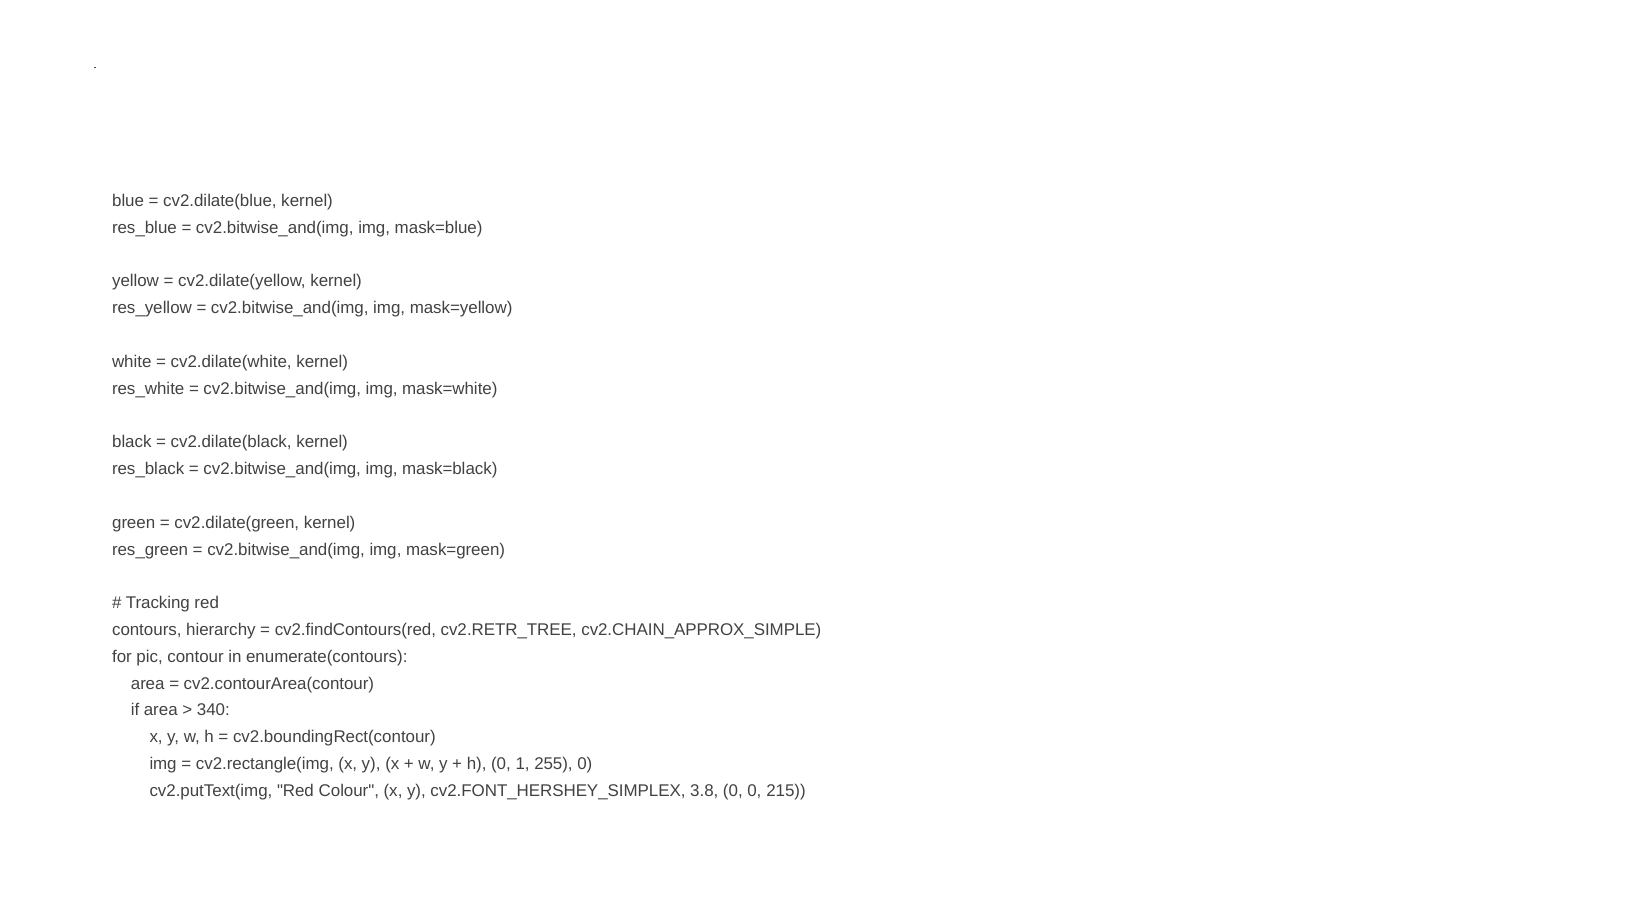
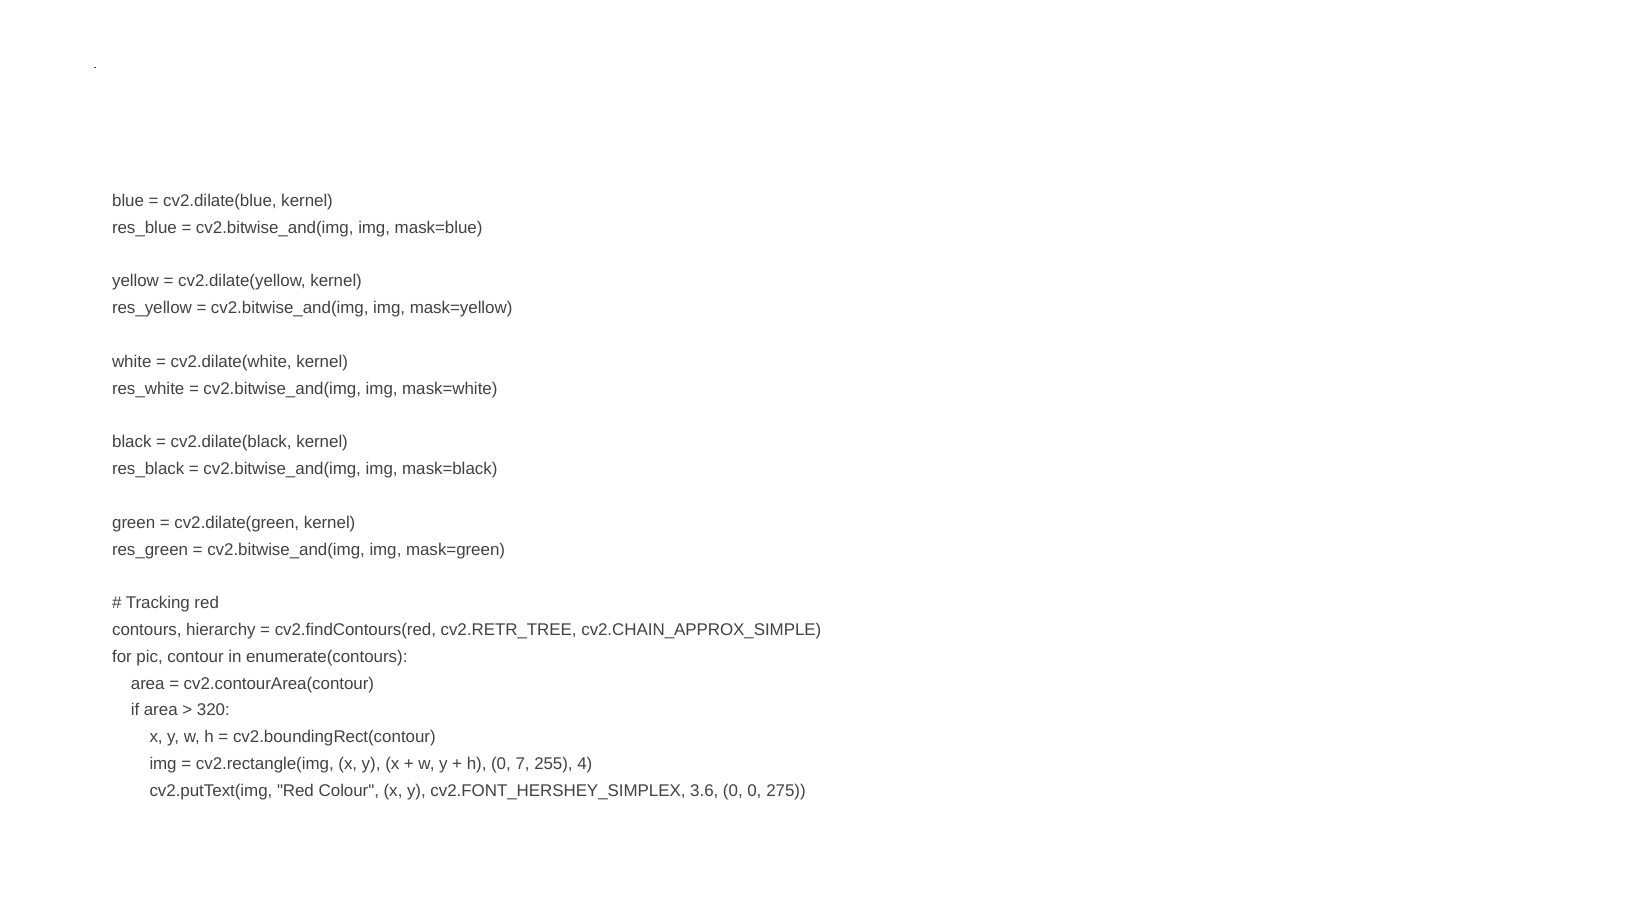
340: 340 -> 320
1: 1 -> 7
255 0: 0 -> 4
3.8: 3.8 -> 3.6
215: 215 -> 275
